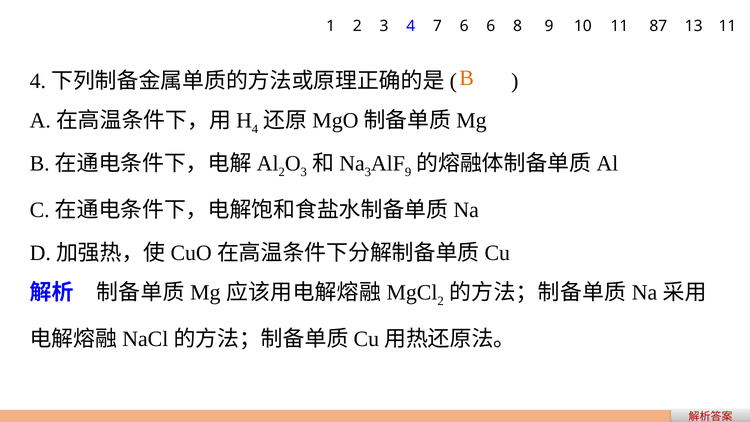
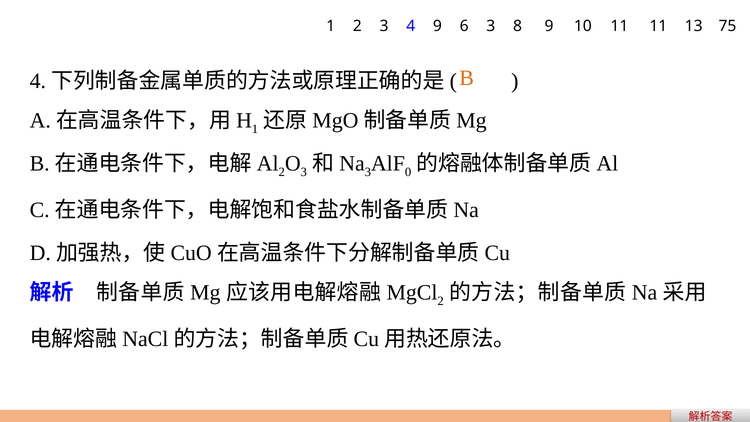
4 7: 7 -> 9
6 6: 6 -> 3
11 87: 87 -> 11
13 11: 11 -> 75
4 at (255, 129): 4 -> 1
9 at (408, 172): 9 -> 0
